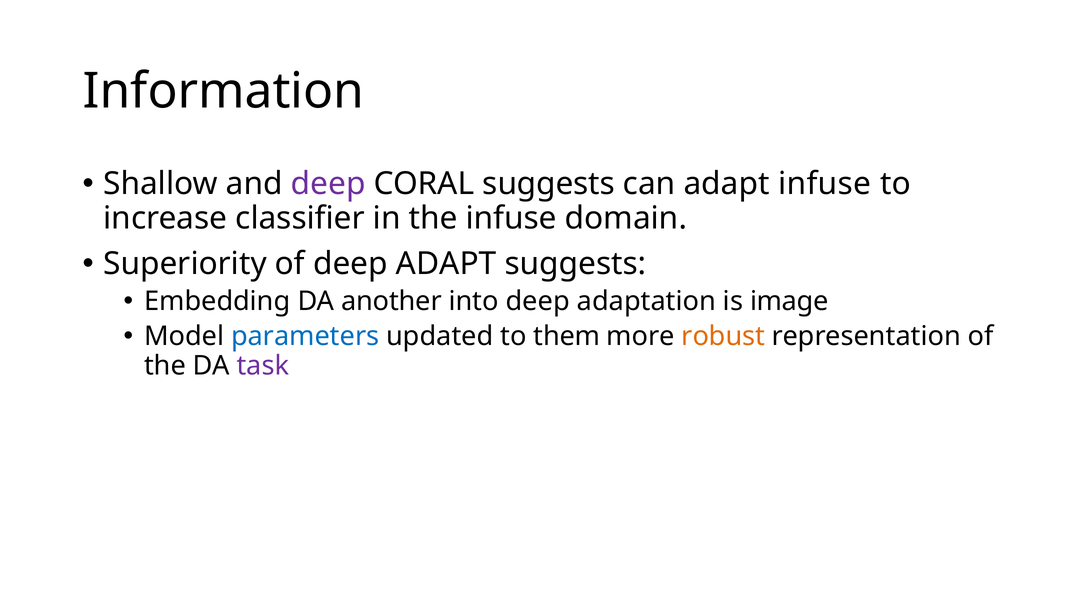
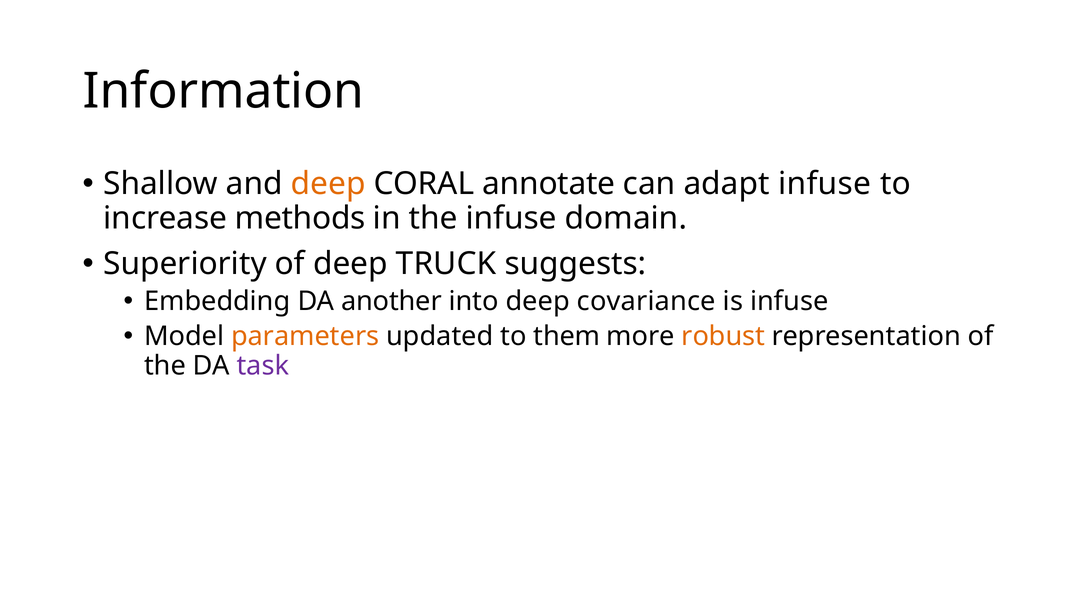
deep at (328, 184) colour: purple -> orange
CORAL suggests: suggests -> annotate
classifier: classifier -> methods
deep ADAPT: ADAPT -> TRUCK
adaptation: adaptation -> covariance
is image: image -> infuse
parameters colour: blue -> orange
